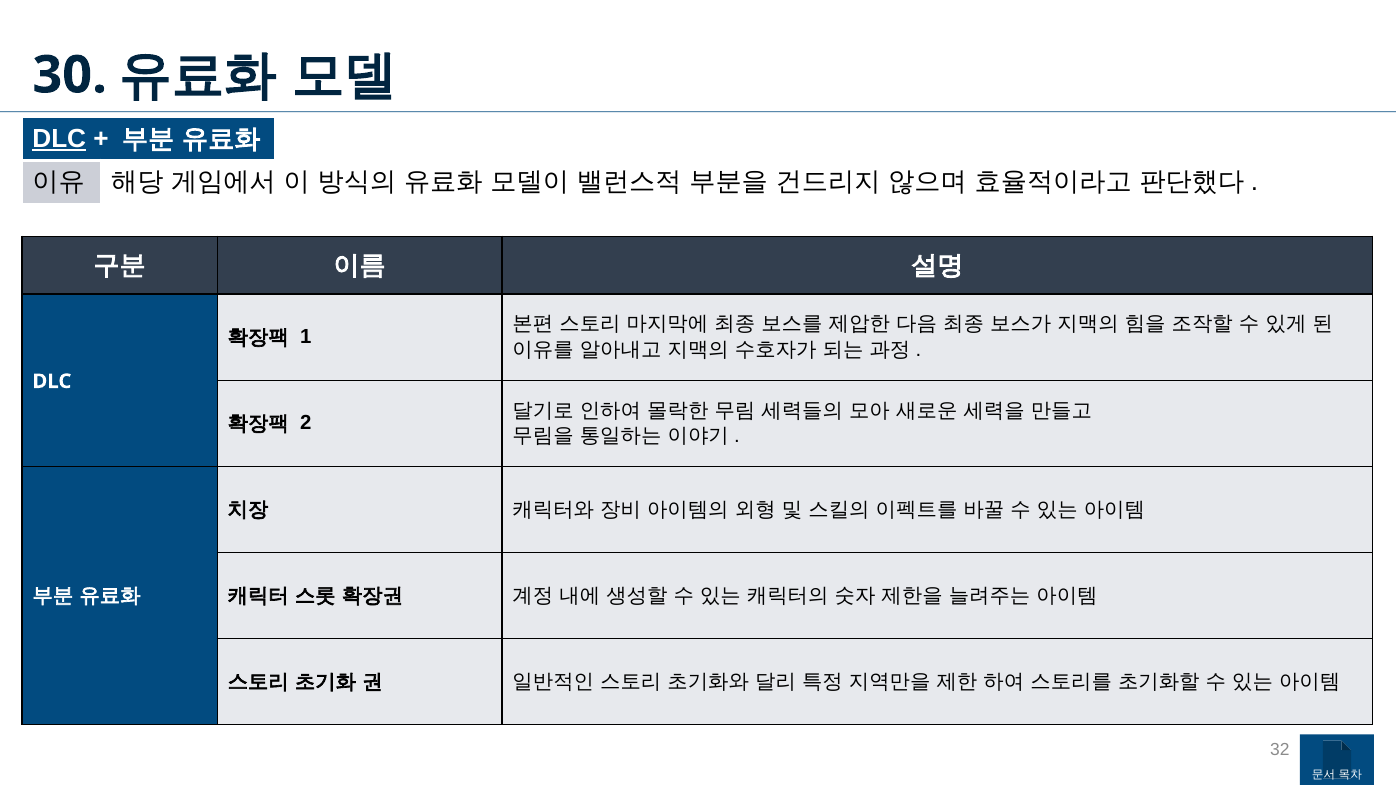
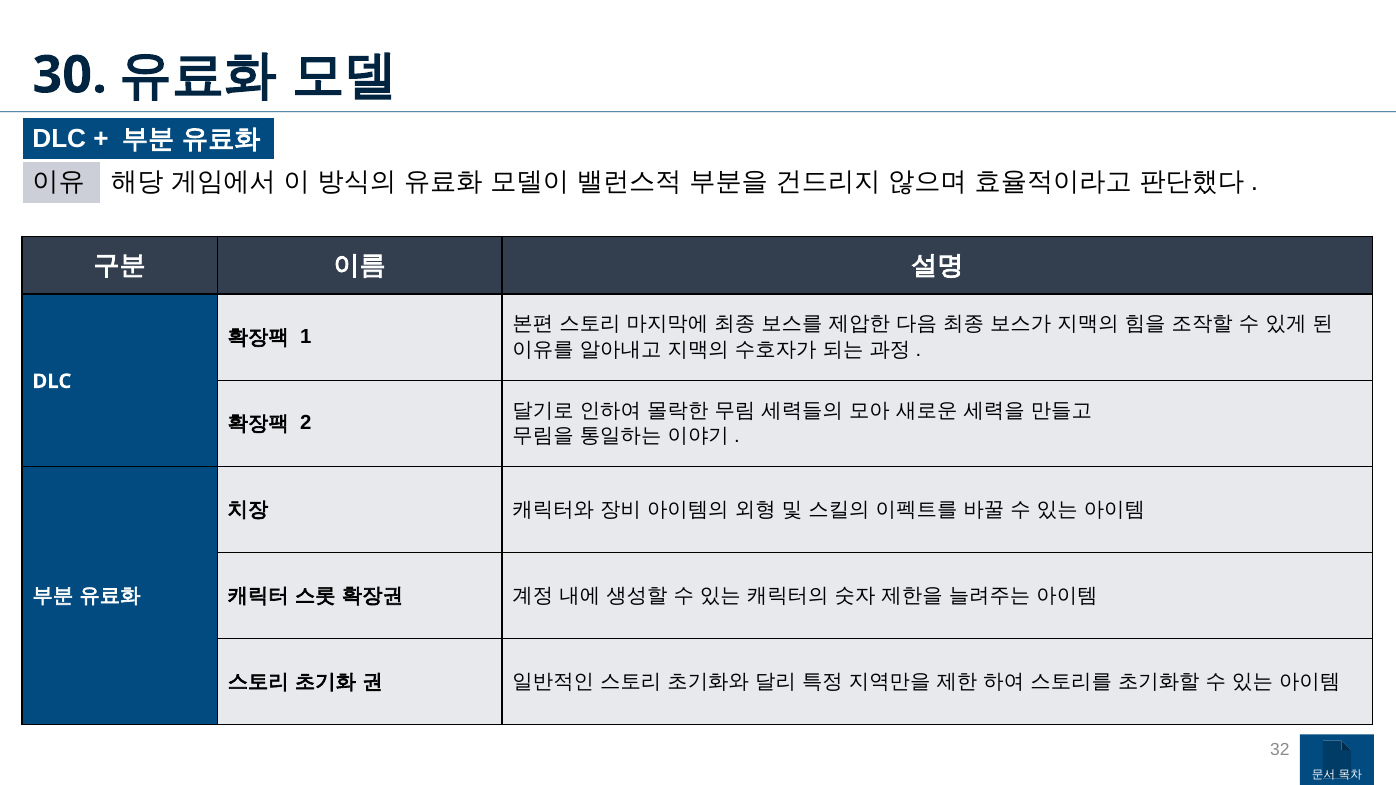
DLC at (59, 139) underline: present -> none
